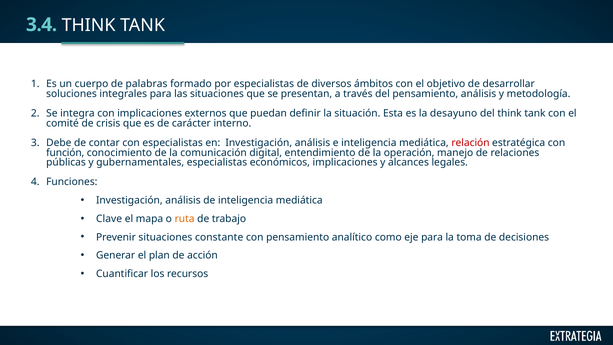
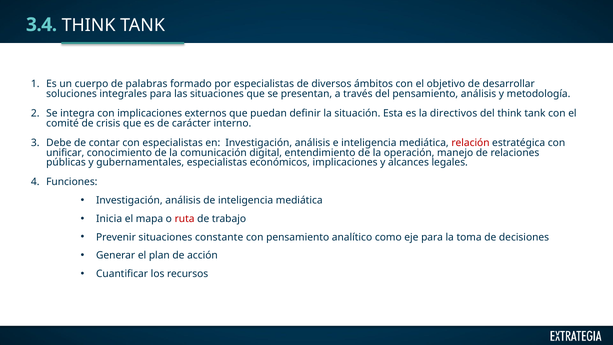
desayuno: desayuno -> directivos
función: función -> unificar
Clave: Clave -> Inicia
ruta colour: orange -> red
